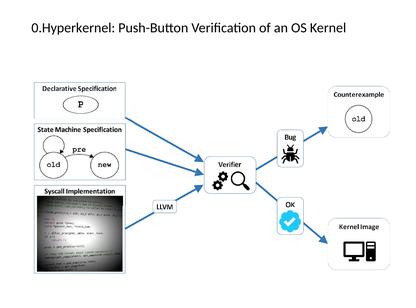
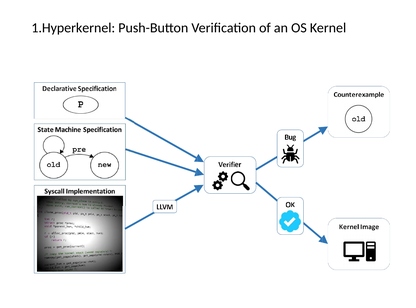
0.Hyperkernel: 0.Hyperkernel -> 1.Hyperkernel
